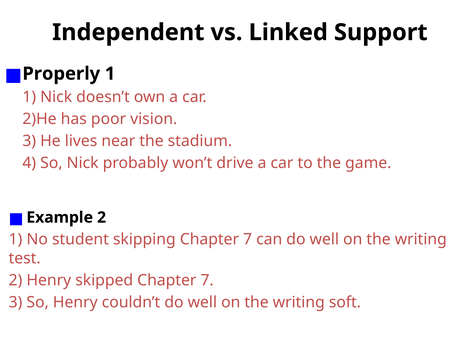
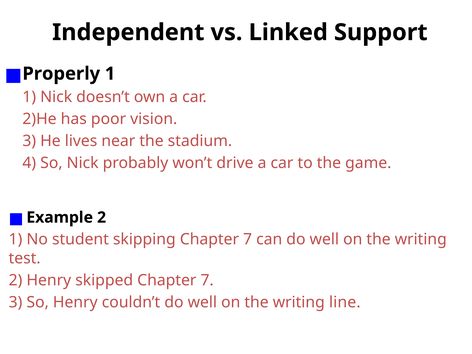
soft: soft -> line
